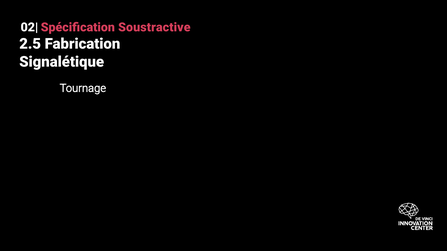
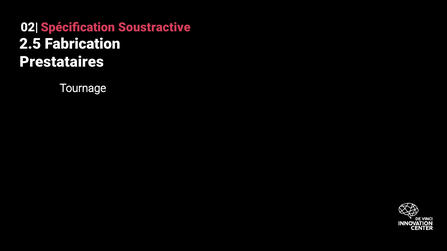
Signalétique: Signalétique -> Prestataires
